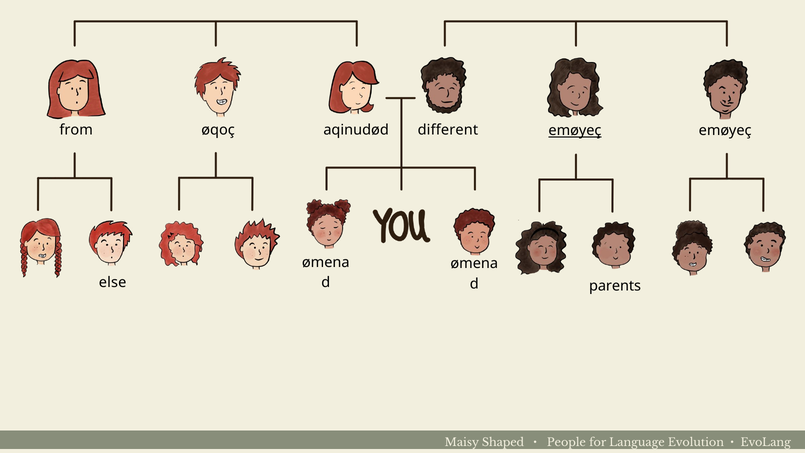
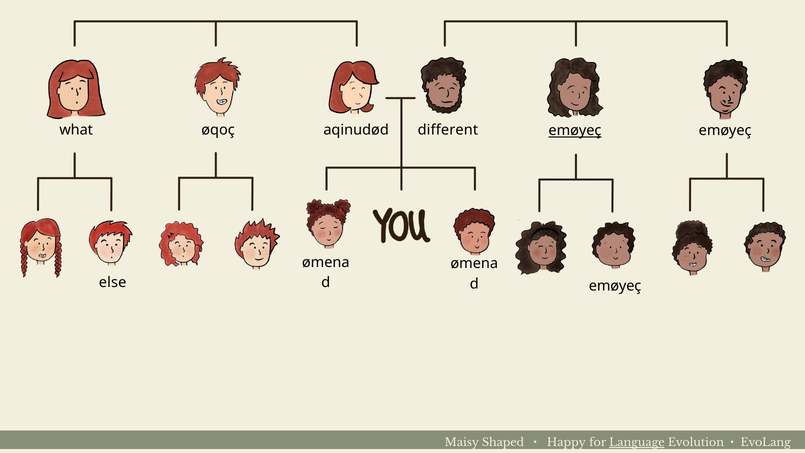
from: from -> what
parents at (615, 286): parents -> emøyeç
People: People -> Happy
Language underline: none -> present
